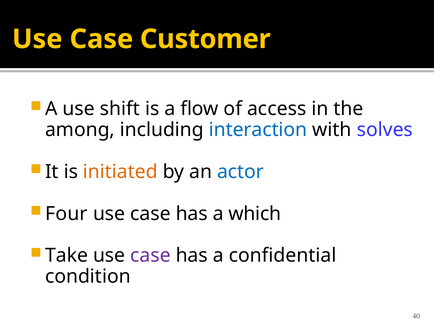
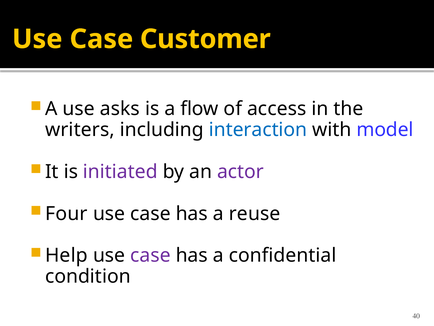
shift: shift -> asks
among: among -> writers
solves: solves -> model
initiated colour: orange -> purple
actor colour: blue -> purple
which: which -> reuse
Take: Take -> Help
